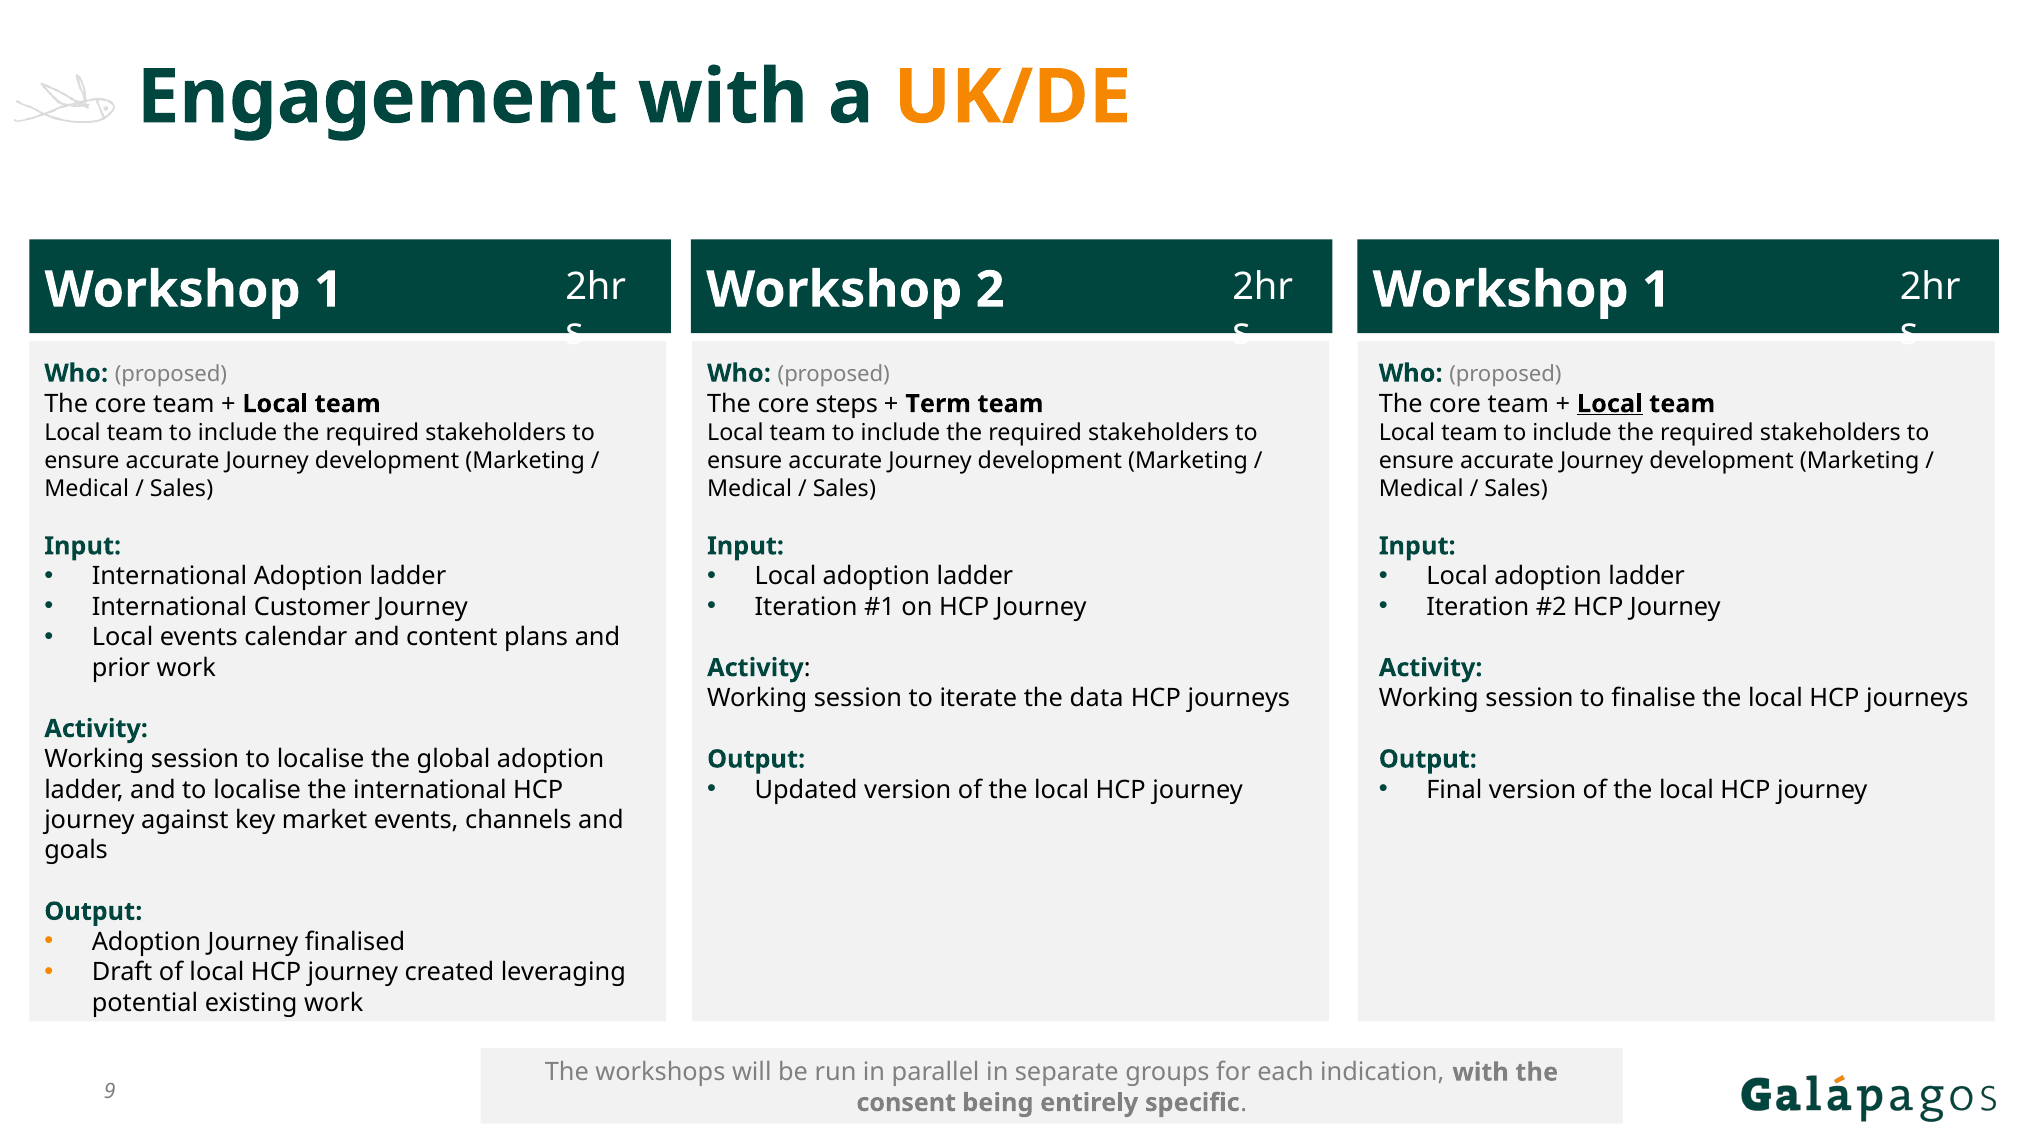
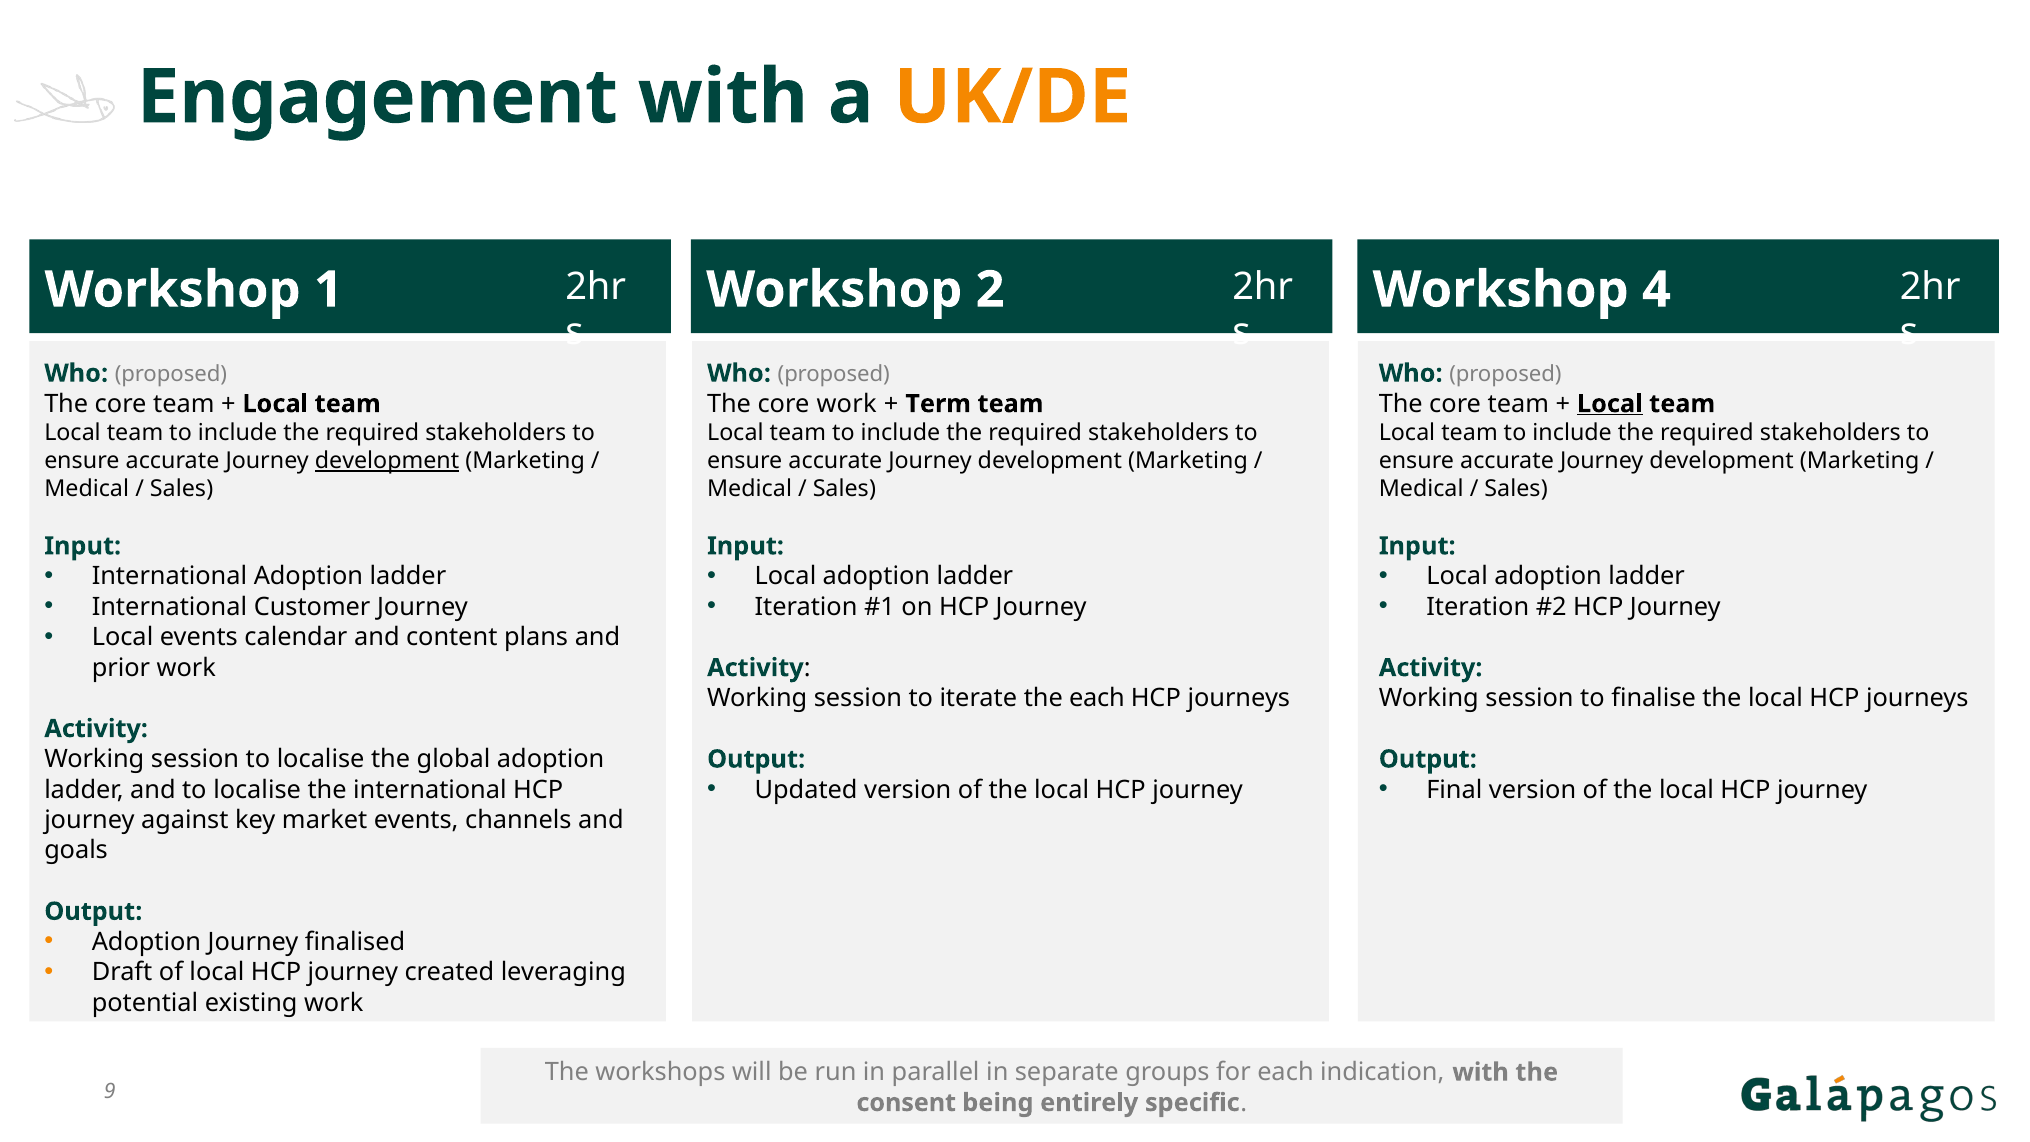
2 Workshop 1: 1 -> 4
core steps: steps -> work
development at (387, 461) underline: none -> present
the data: data -> each
